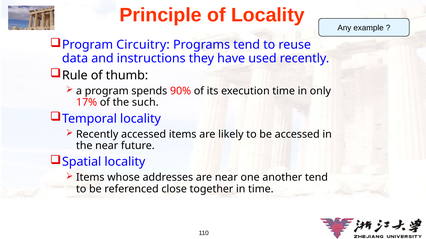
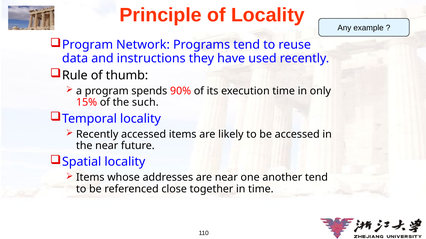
Circuitry: Circuitry -> Network
17%: 17% -> 15%
